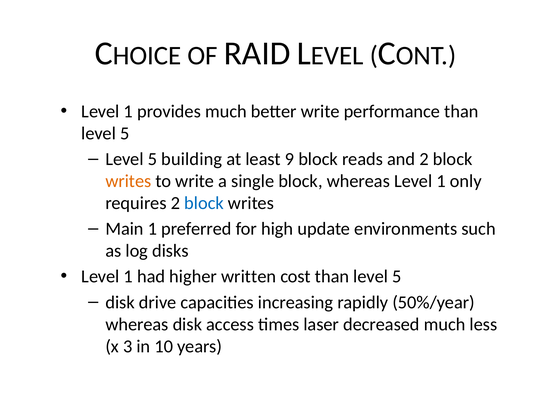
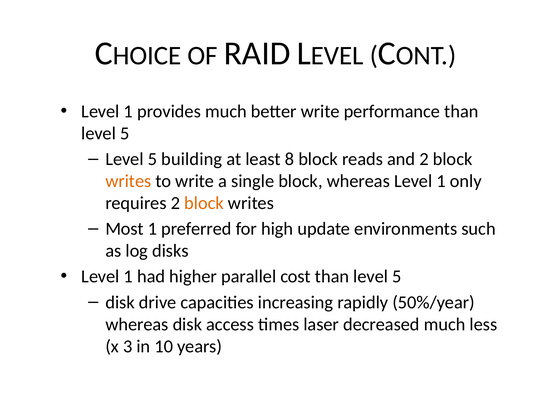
9: 9 -> 8
block at (204, 203) colour: blue -> orange
Main: Main -> Most
written: written -> parallel
